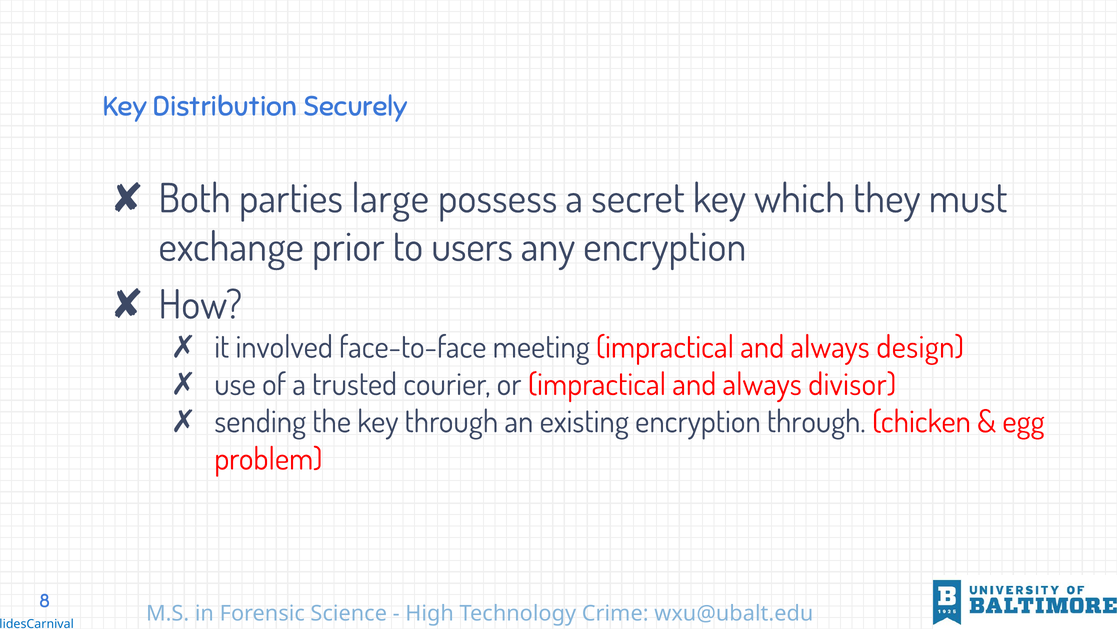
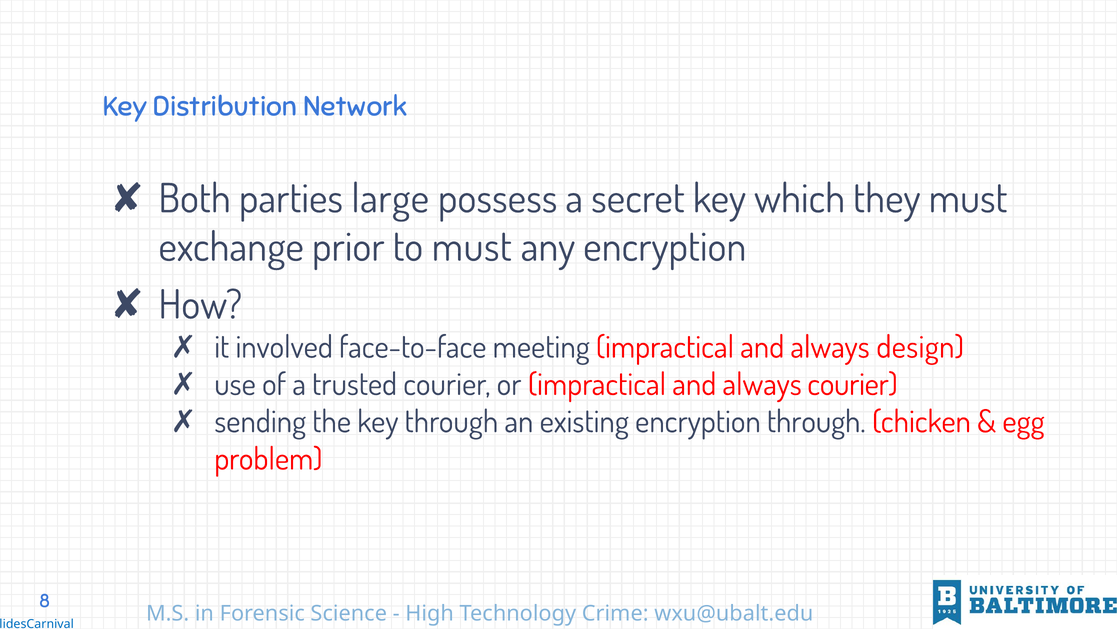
Securely: Securely -> Network
to users: users -> must
always divisor: divisor -> courier
